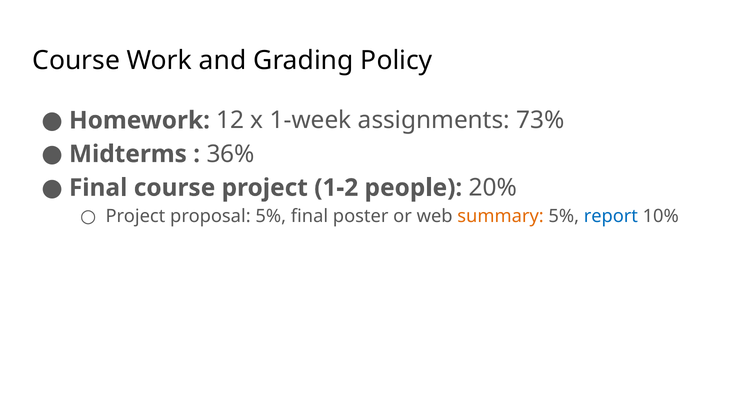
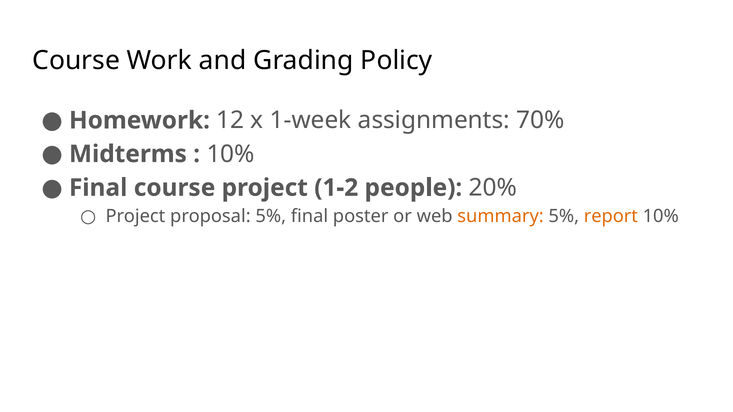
73%: 73% -> 70%
36% at (231, 154): 36% -> 10%
report colour: blue -> orange
